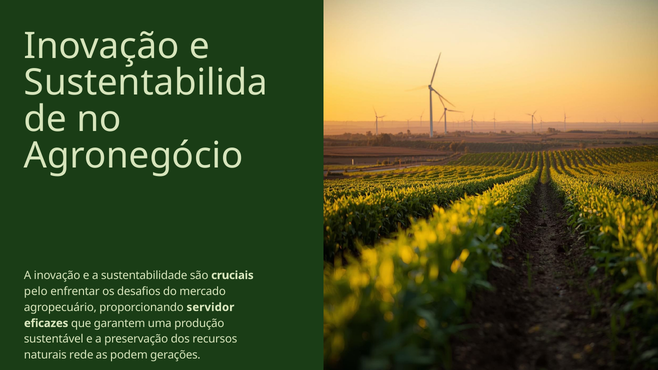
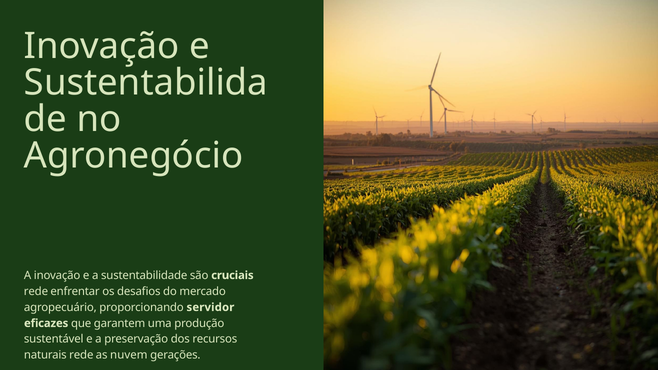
pelo at (36, 291): pelo -> rede
podem: podem -> nuvem
